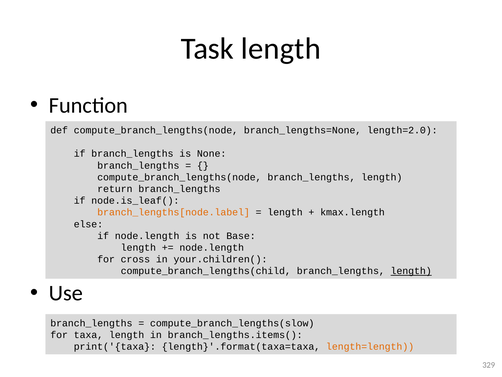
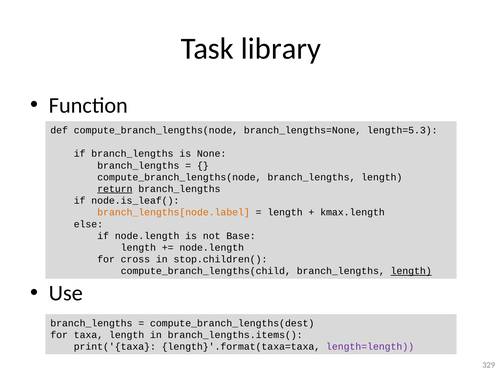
Task length: length -> library
length=2.0: length=2.0 -> length=5.3
return underline: none -> present
your.children(: your.children( -> stop.children(
compute_branch_lengths(slow: compute_branch_lengths(slow -> compute_branch_lengths(dest
length=length colour: orange -> purple
